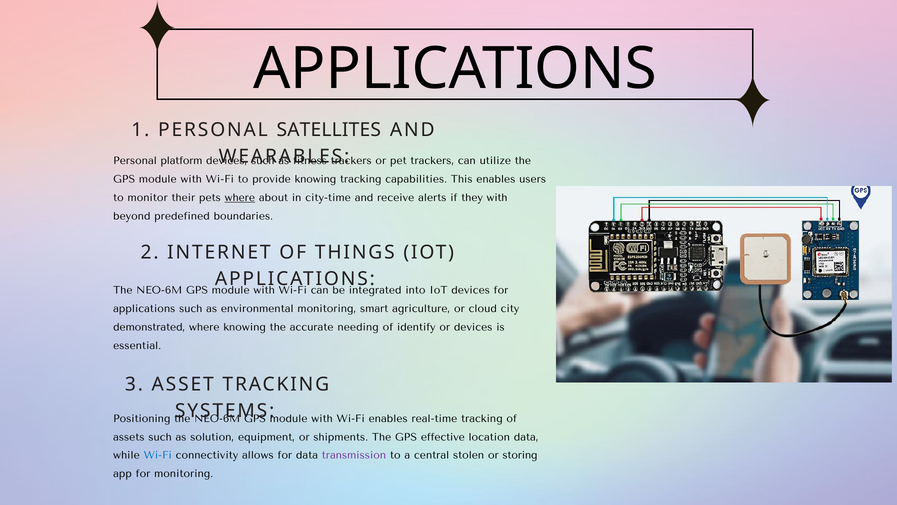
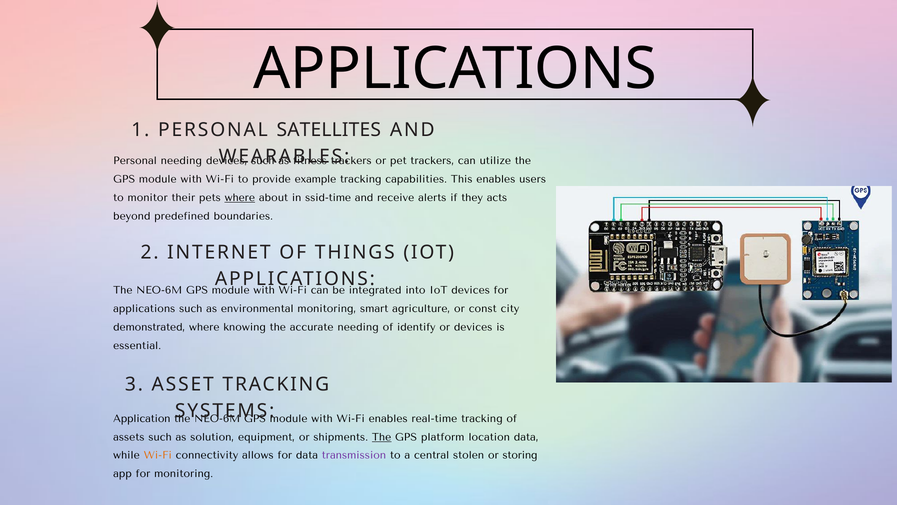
Personal platform: platform -> needing
provide knowing: knowing -> example
city-time: city-time -> ssid-time
they with: with -> acts
cloud: cloud -> const
Positioning: Positioning -> Application
The at (382, 437) underline: none -> present
effective: effective -> platform
Wi-Fi at (158, 455) colour: blue -> orange
